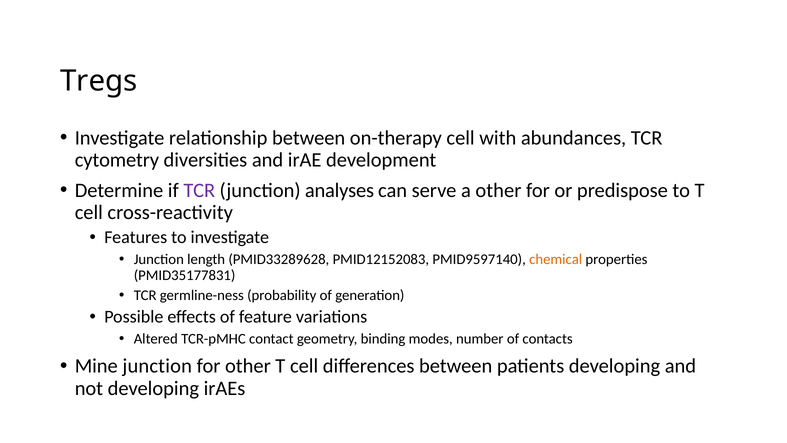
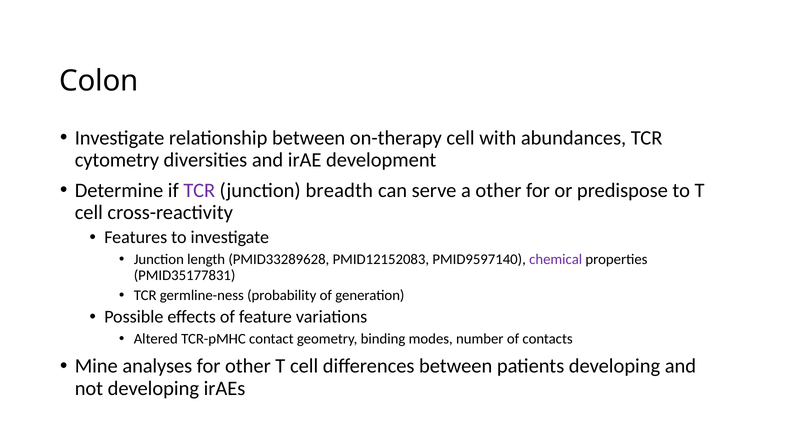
Tregs: Tregs -> Colon
analyses: analyses -> breadth
chemical colour: orange -> purple
Mine junction: junction -> analyses
